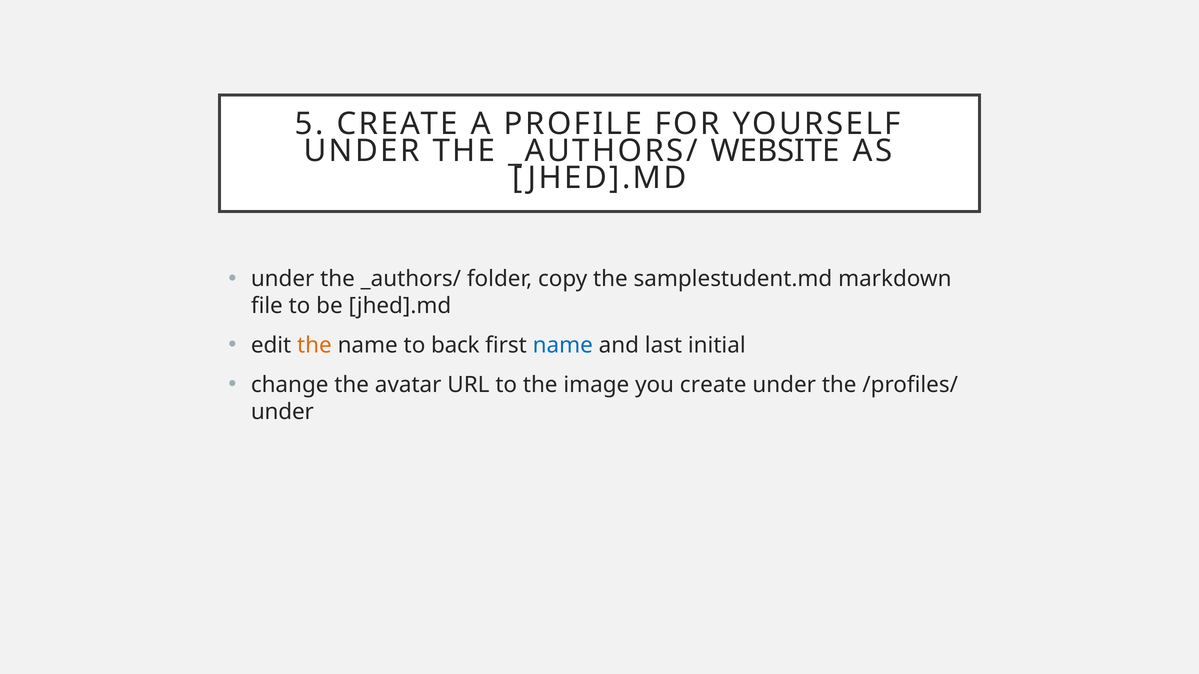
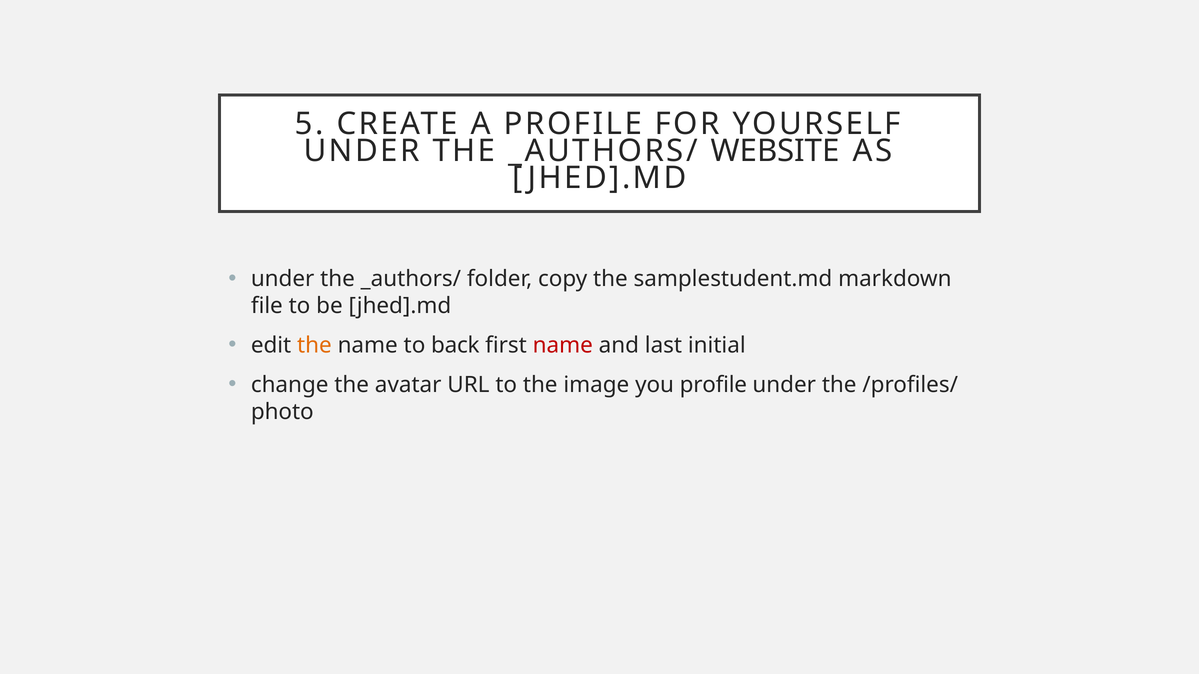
name at (563, 345) colour: blue -> red
you create: create -> profile
under at (282, 412): under -> photo
